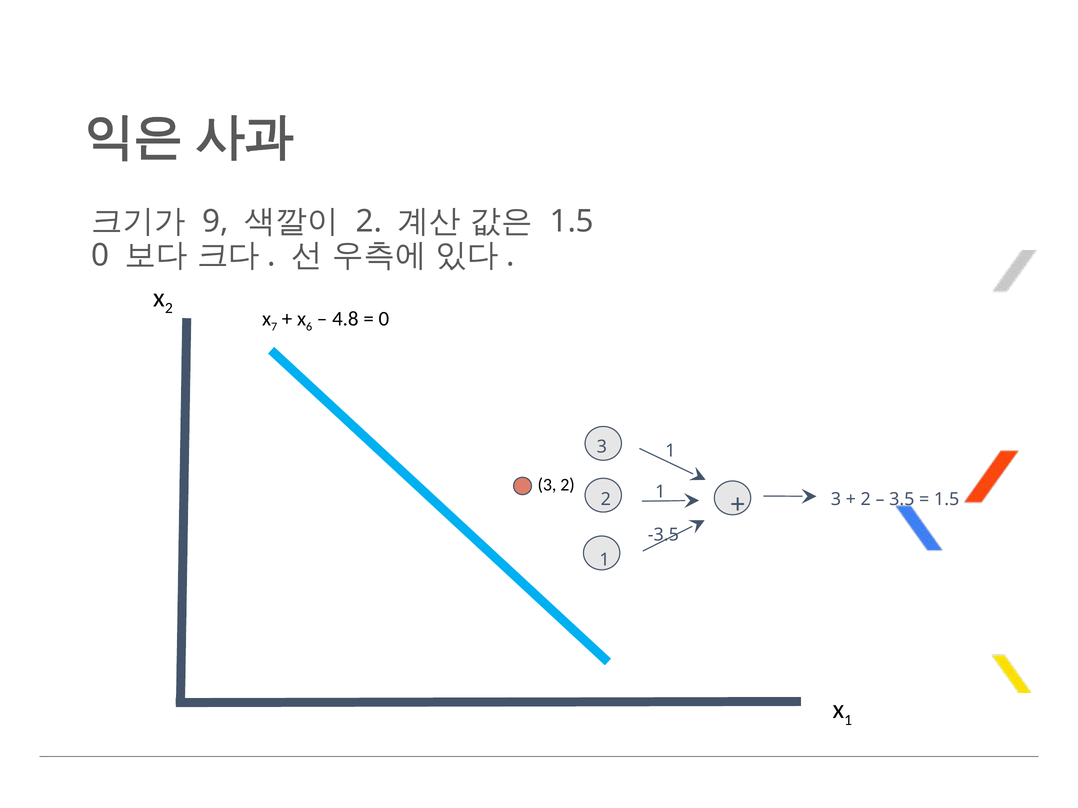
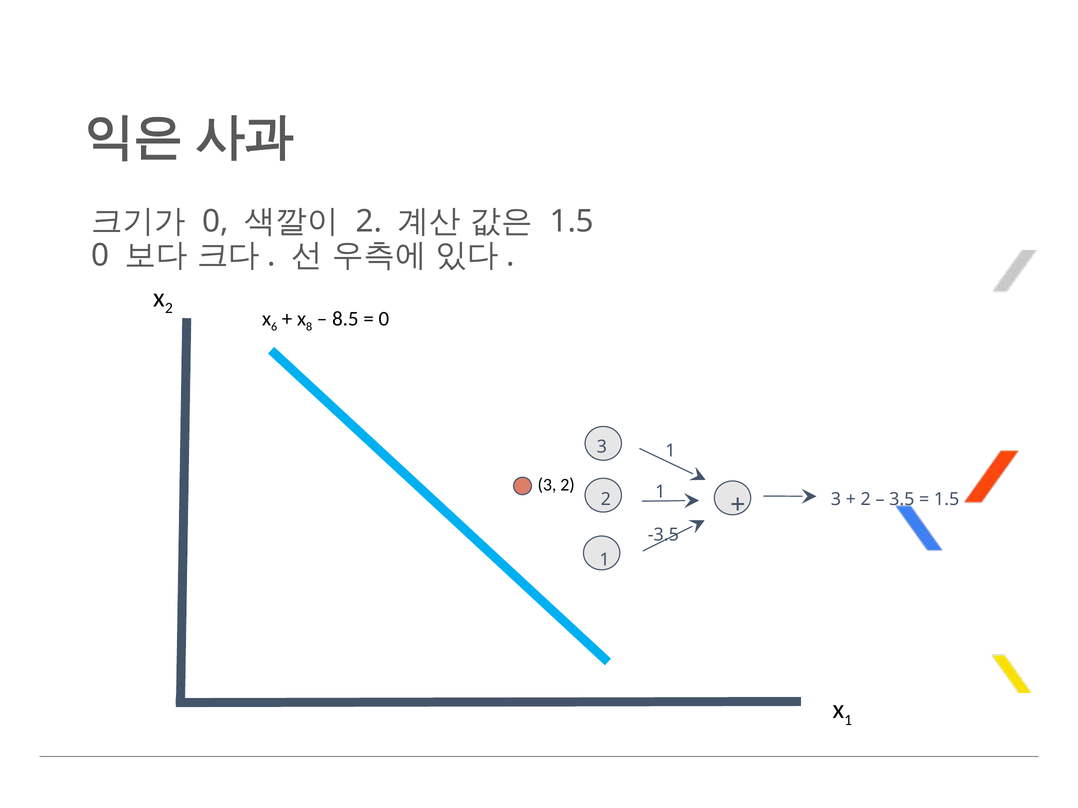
9 at (216, 222): 9 -> 0
7: 7 -> 6
6: 6 -> 8
4.8: 4.8 -> 8.5
